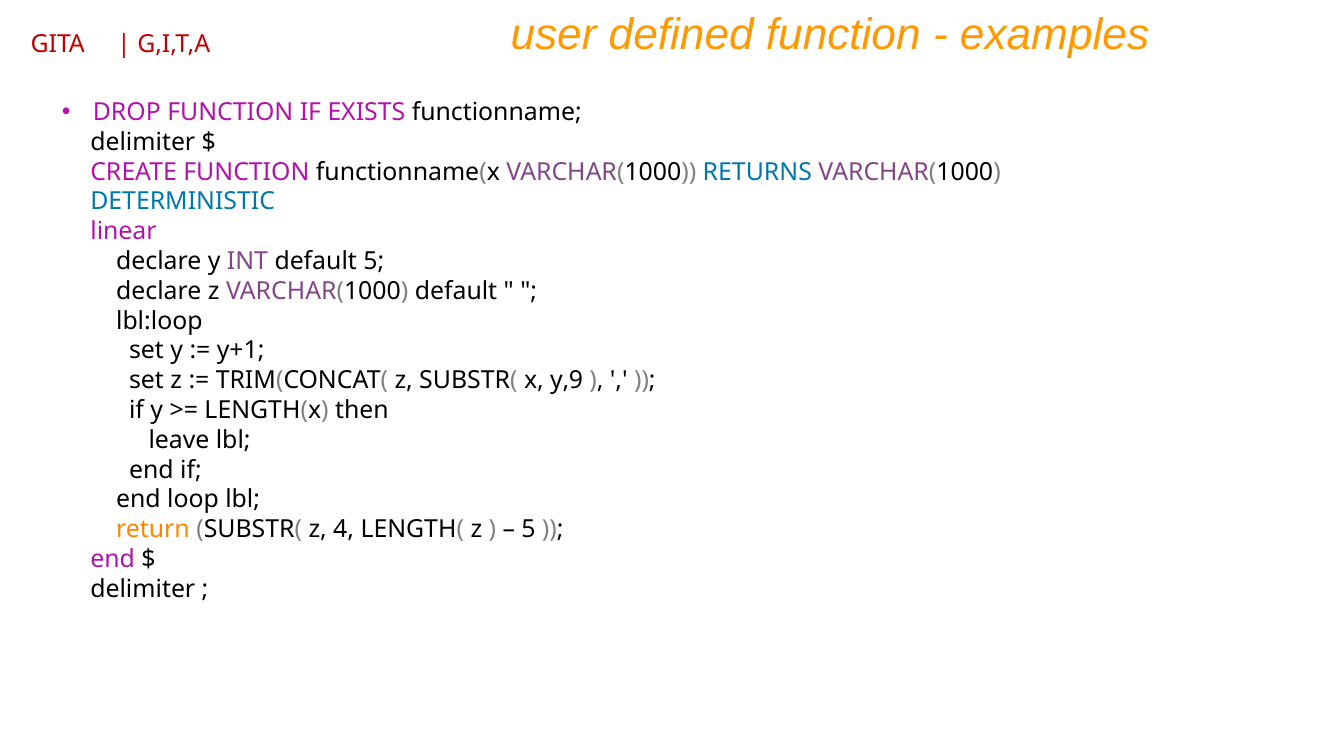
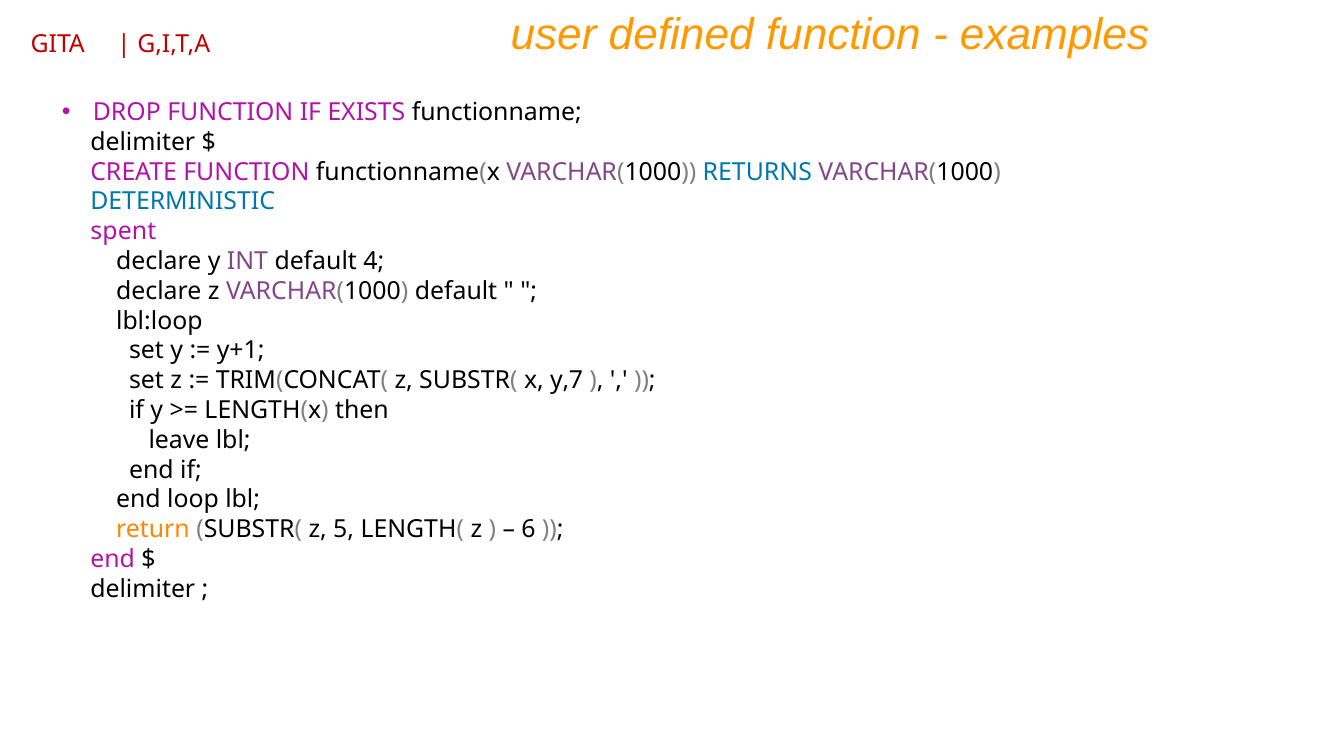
linear: linear -> spent
default 5: 5 -> 4
y,9: y,9 -> y,7
4: 4 -> 5
5 at (528, 530): 5 -> 6
